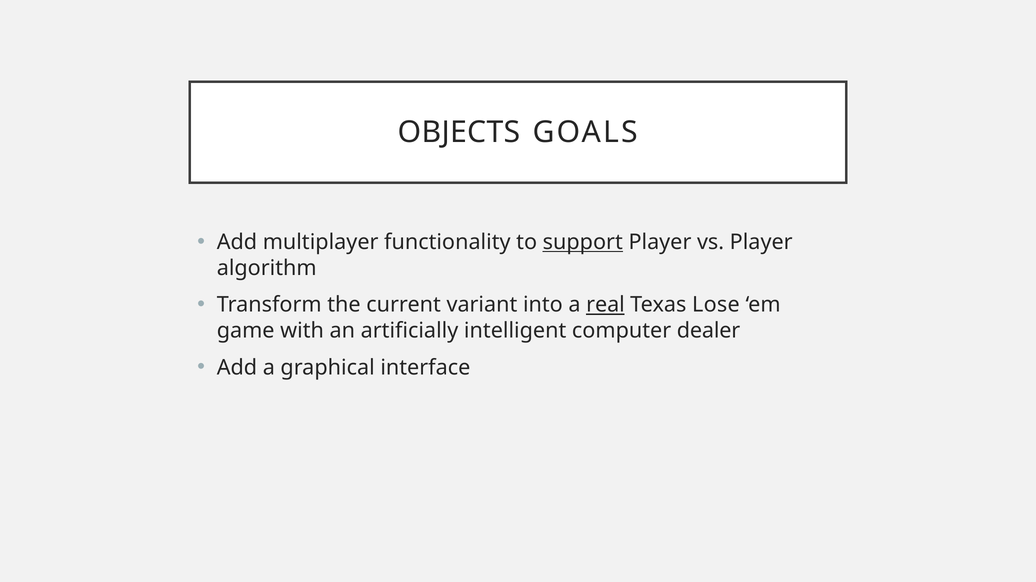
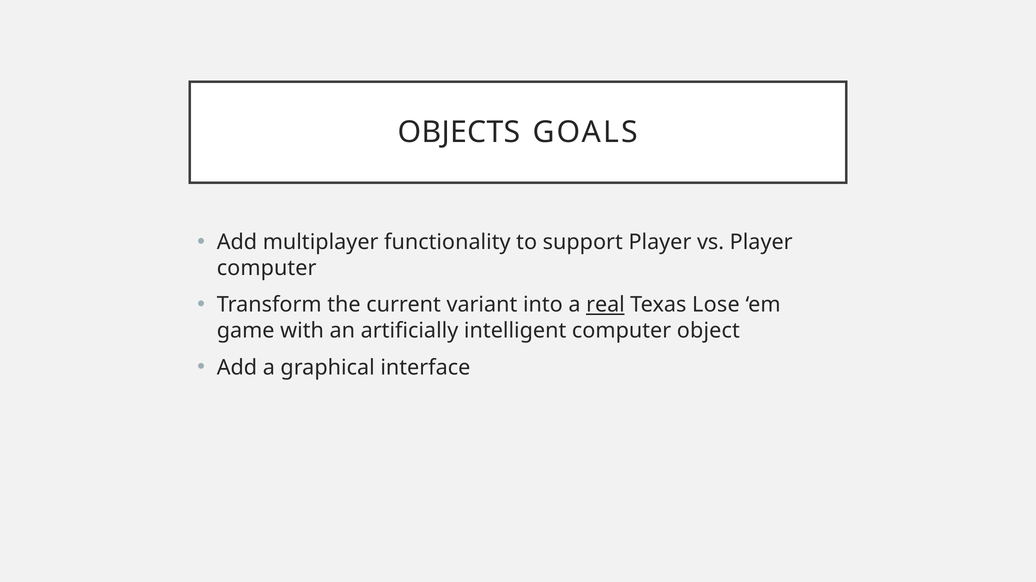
support underline: present -> none
algorithm at (267, 268): algorithm -> computer
dealer: dealer -> object
